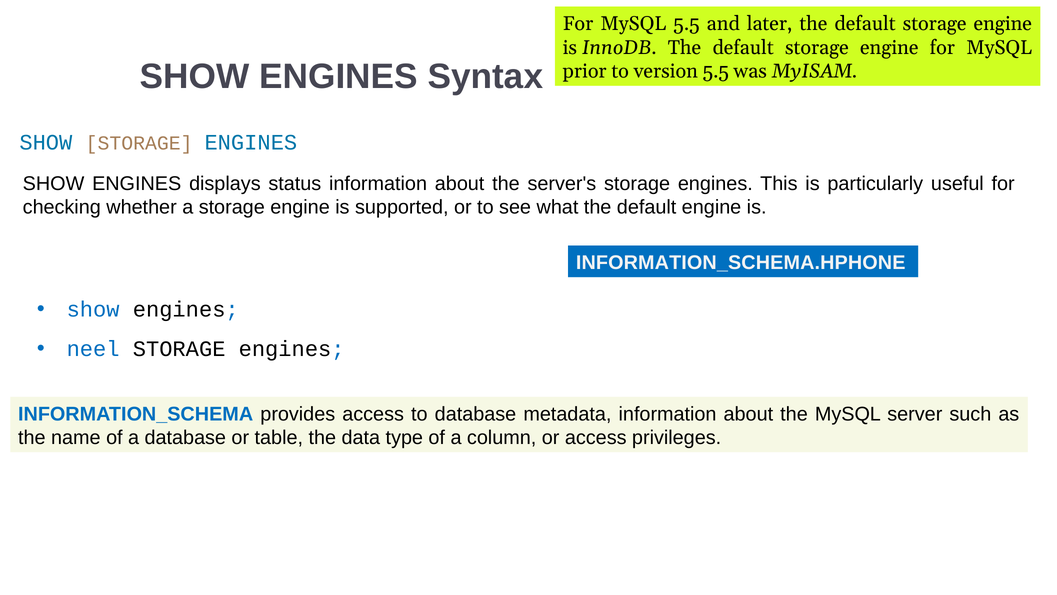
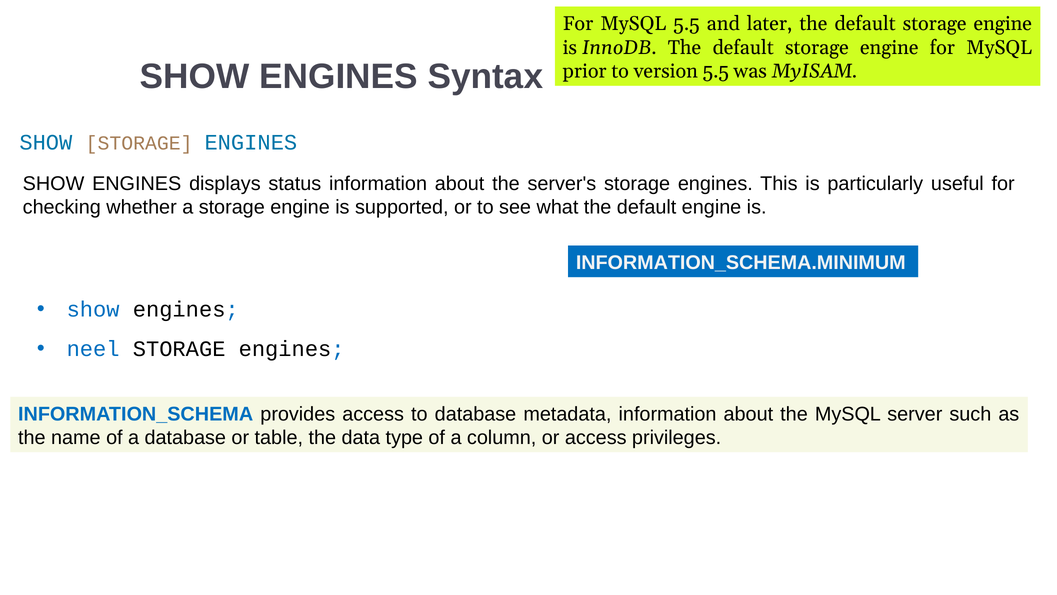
INFORMATION_SCHEMA.HPHONE: INFORMATION_SCHEMA.HPHONE -> INFORMATION_SCHEMA.MINIMUM
